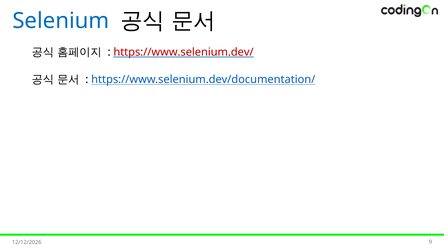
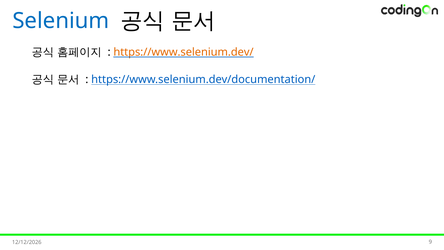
https://www.selenium.dev/ colour: red -> orange
